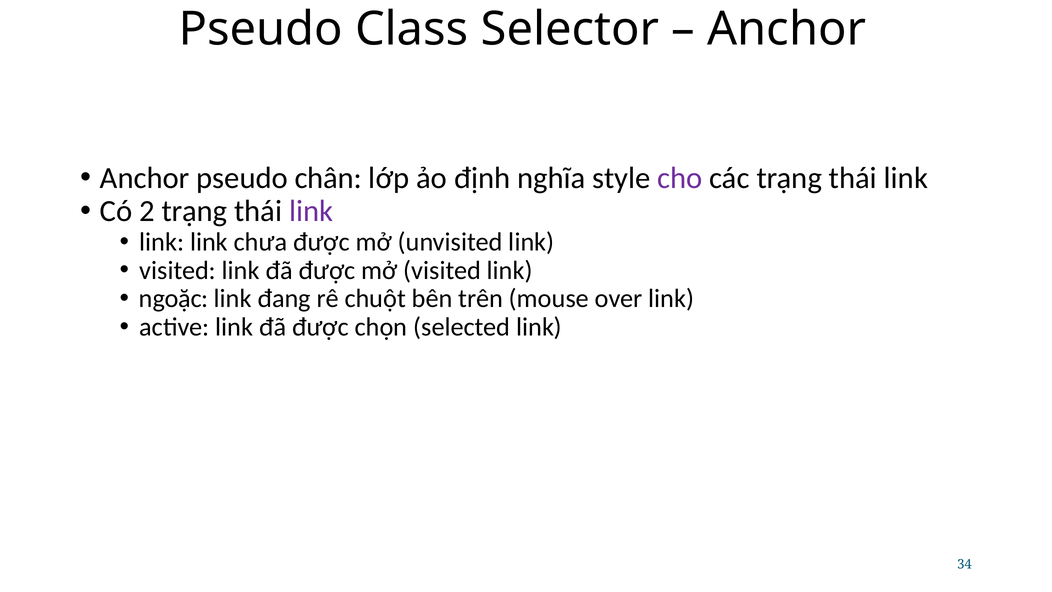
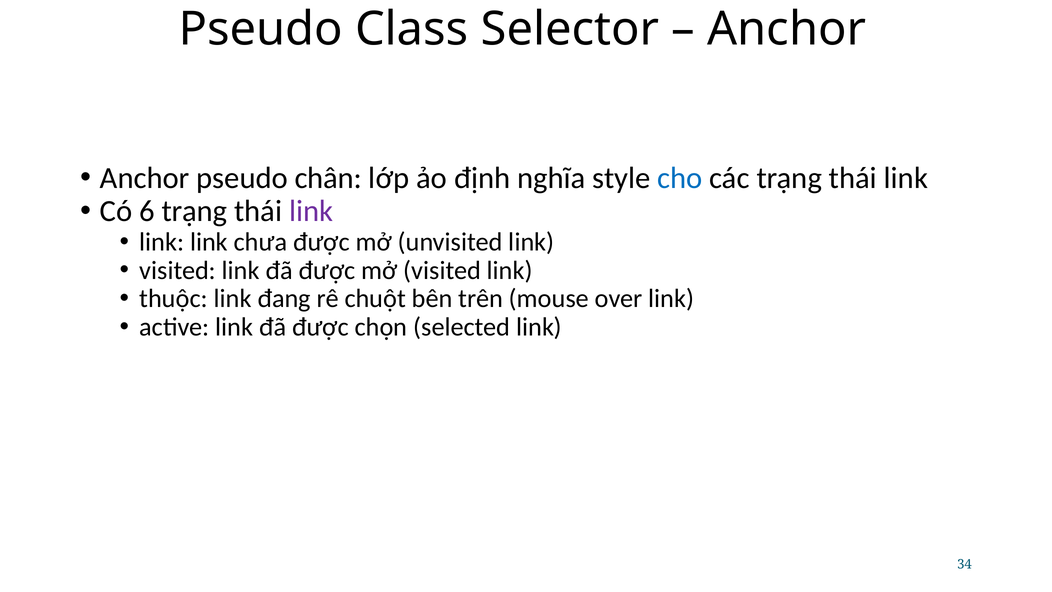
cho colour: purple -> blue
2: 2 -> 6
ngoặc: ngoặc -> thuộc
